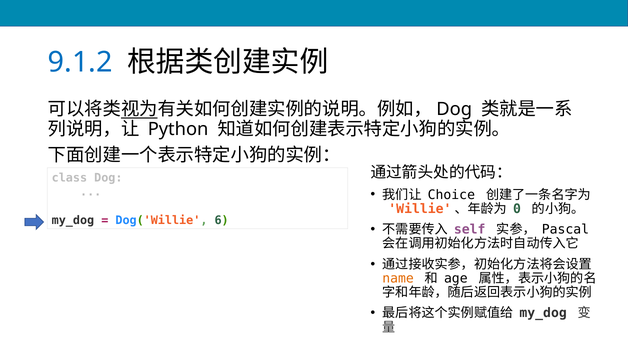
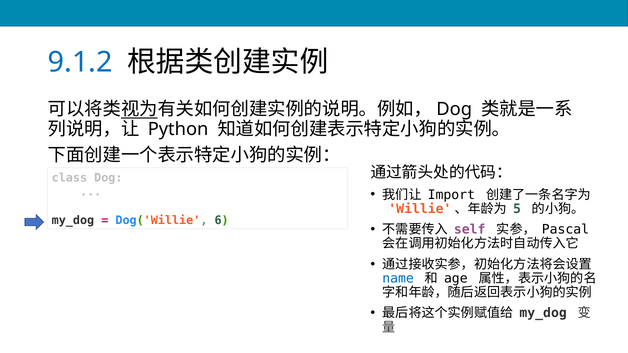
Choice: Choice -> Import
0: 0 -> 5
name colour: orange -> blue
